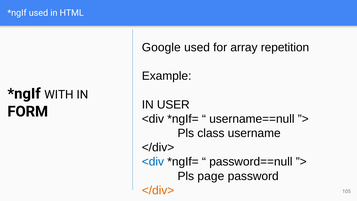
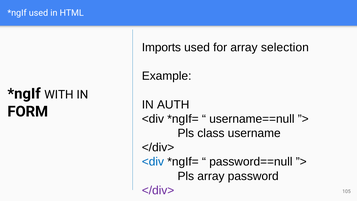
Google: Google -> Imports
repetition: repetition -> selection
USER: USER -> AUTH
Pls page: page -> array
</div> at (158, 190) colour: orange -> purple
